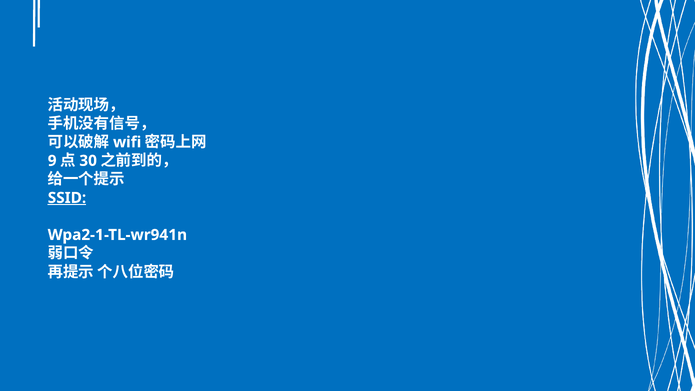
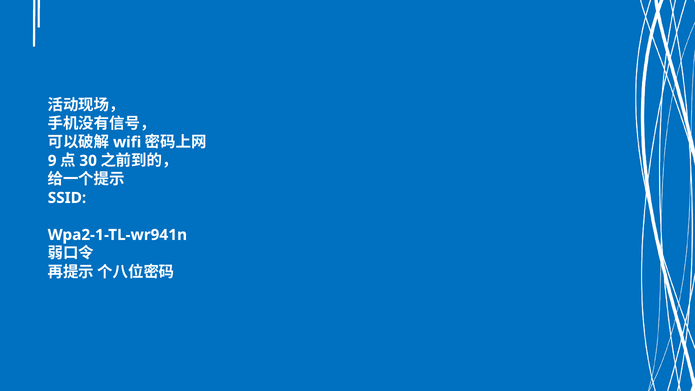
SSID underline: present -> none
